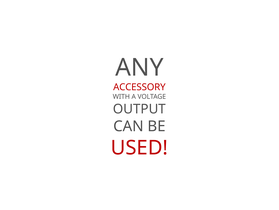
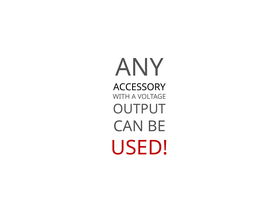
ACCESSORY colour: red -> black
